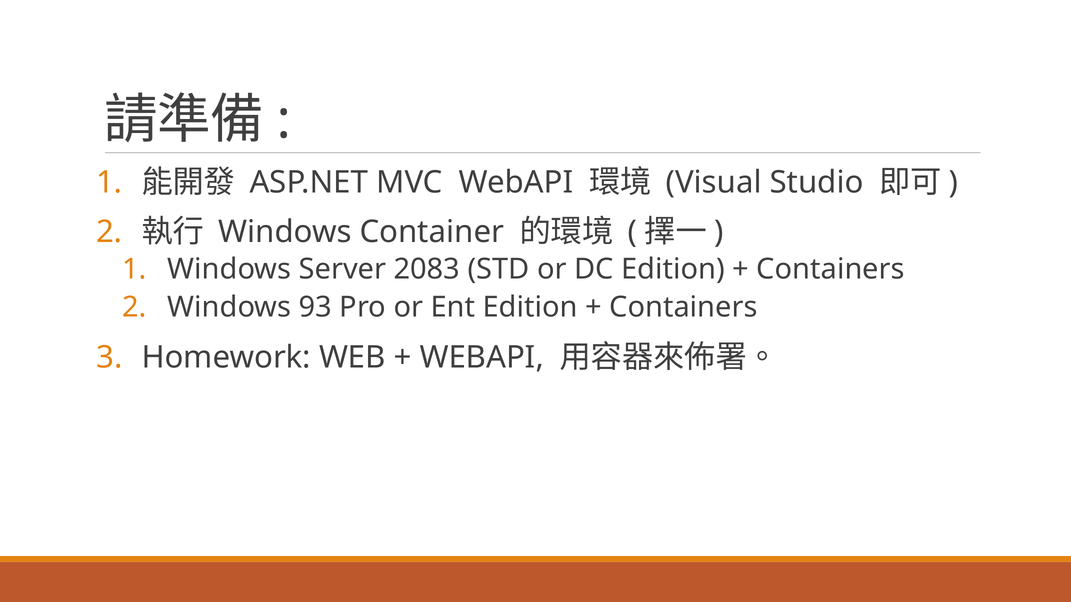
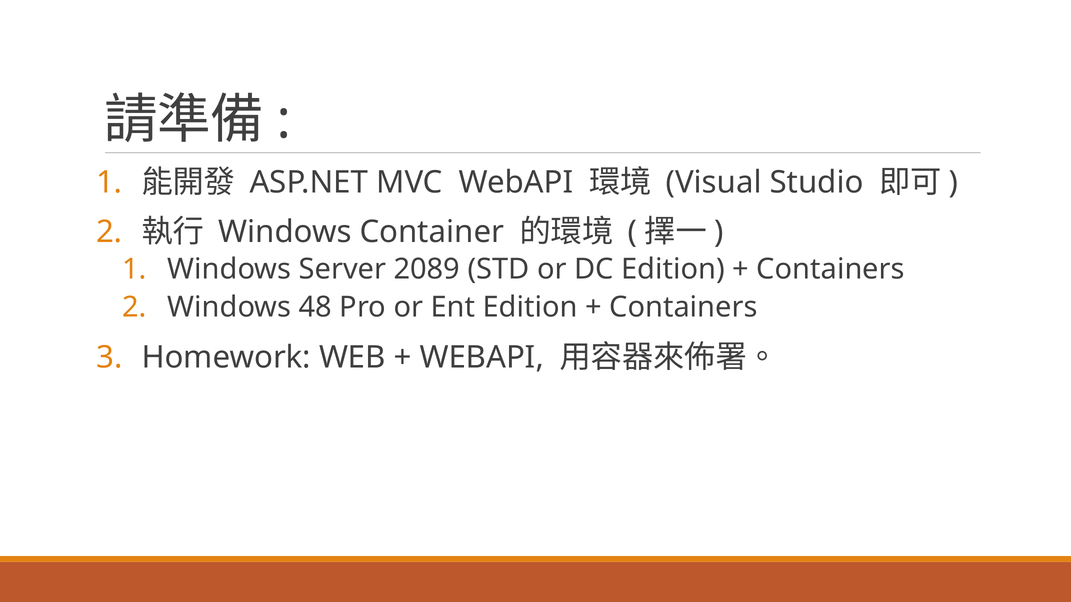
2083: 2083 -> 2089
93: 93 -> 48
